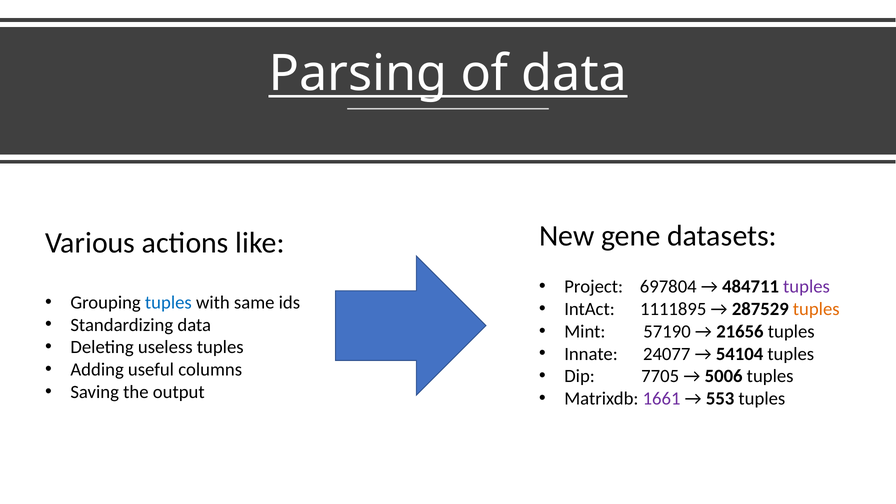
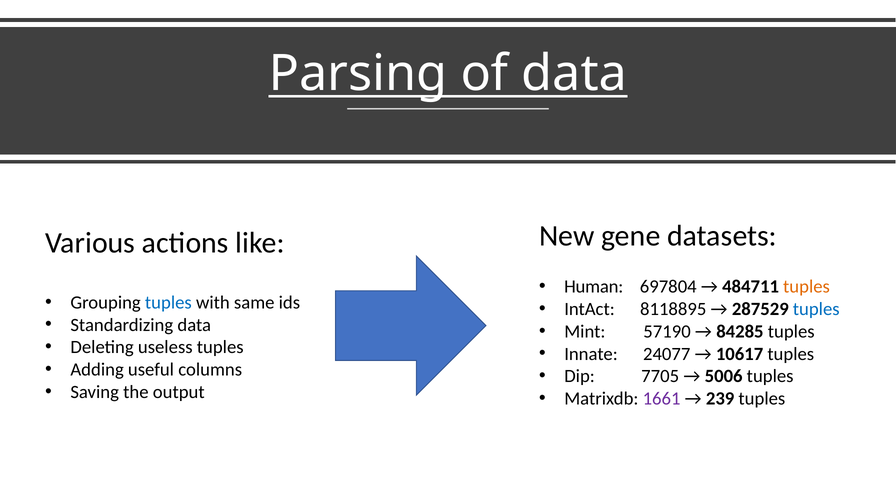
Project: Project -> Human
tuples at (807, 287) colour: purple -> orange
1111895: 1111895 -> 8118895
tuples at (816, 309) colour: orange -> blue
21656: 21656 -> 84285
54104: 54104 -> 10617
553: 553 -> 239
